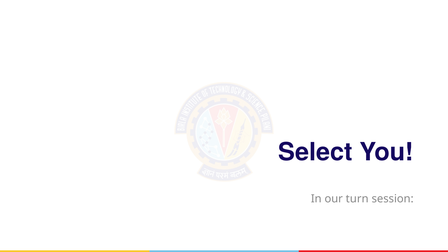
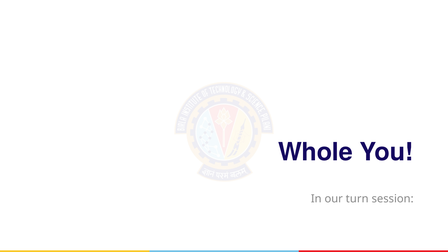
Select: Select -> Whole
